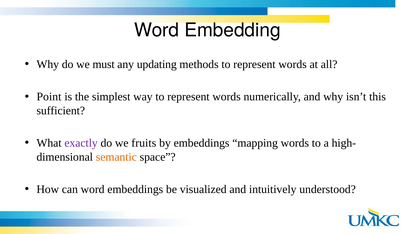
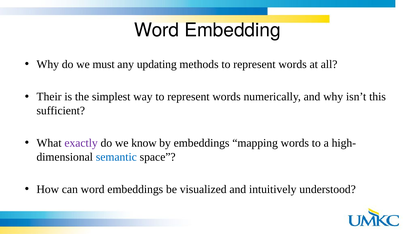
Point: Point -> Their
fruits: fruits -> know
semantic colour: orange -> blue
